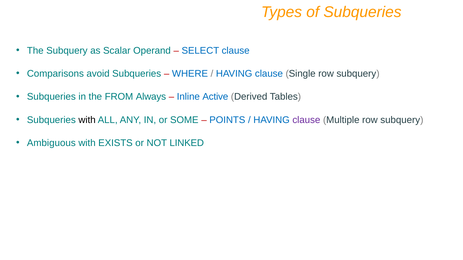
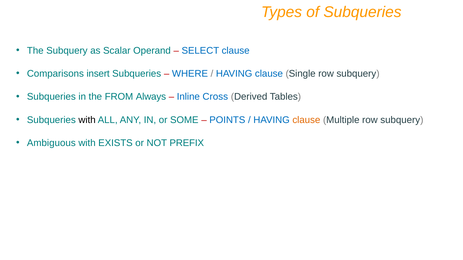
avoid: avoid -> insert
Active: Active -> Cross
clause at (306, 120) colour: purple -> orange
LINKED: LINKED -> PREFIX
